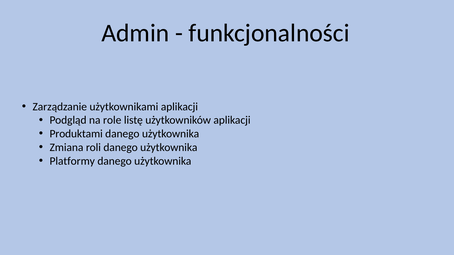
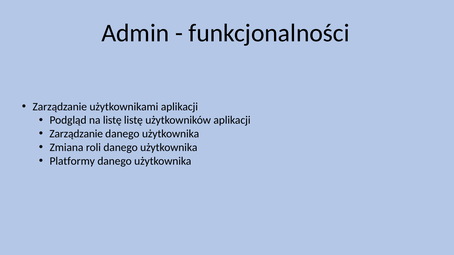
na role: role -> listę
Produktami at (76, 134): Produktami -> Zarządzanie
